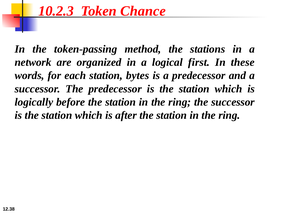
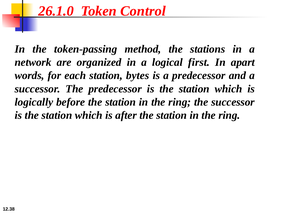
10.2.3: 10.2.3 -> 26.1.0
Chance: Chance -> Control
these: these -> apart
